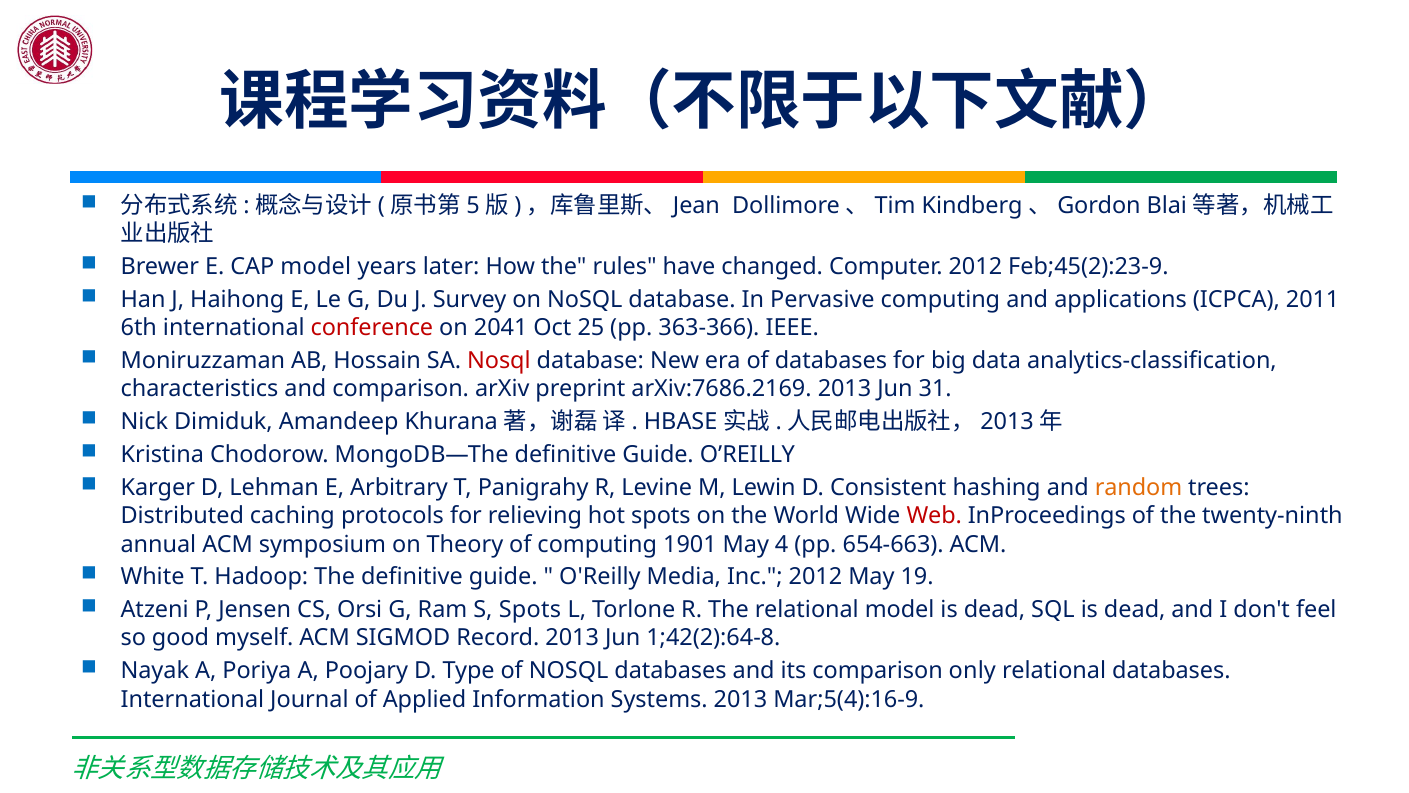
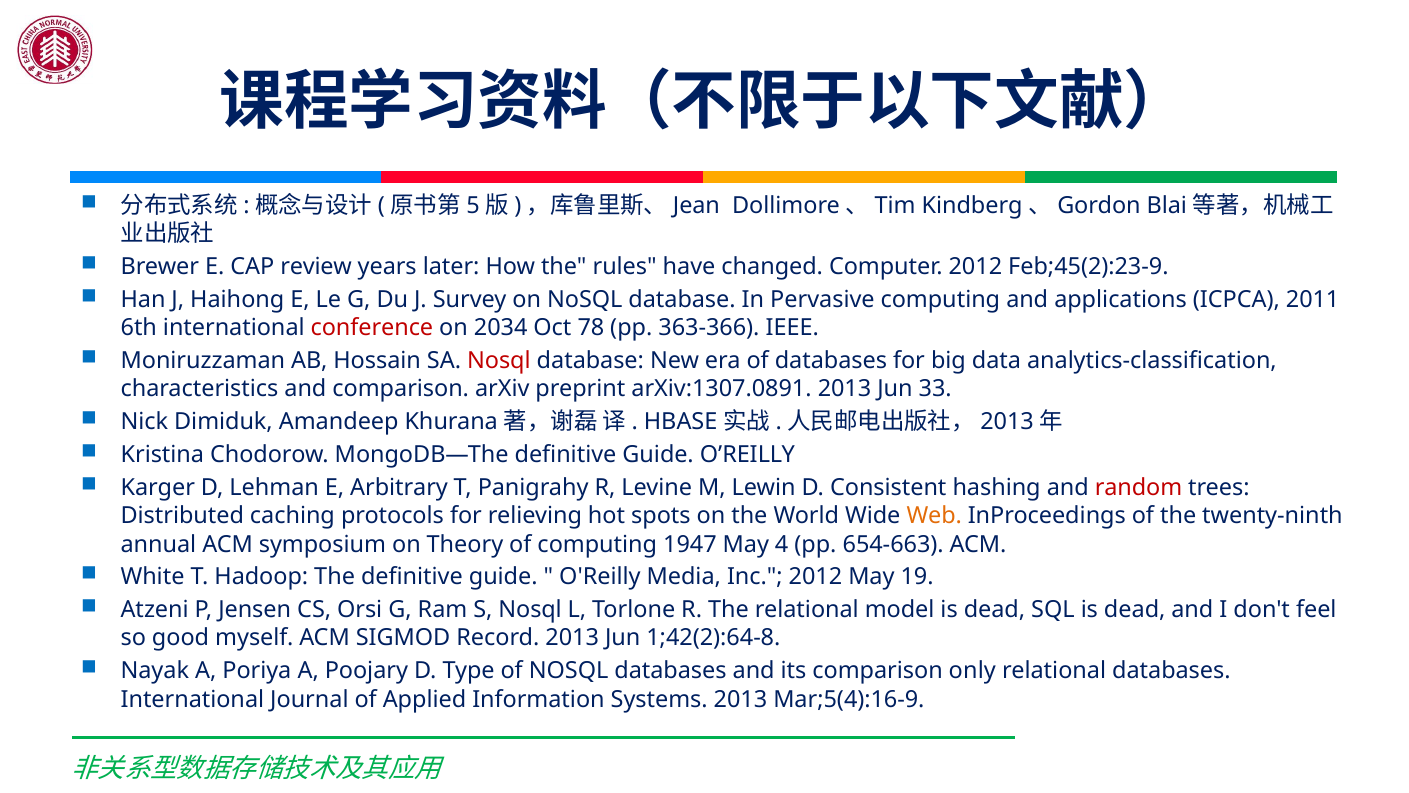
CAP model: model -> review
2041: 2041 -> 2034
25: 25 -> 78
arXiv:7686.2169: arXiv:7686.2169 -> arXiv:1307.0891
31: 31 -> 33
random colour: orange -> red
Web colour: red -> orange
1901: 1901 -> 1947
S Spots: Spots -> Nosql
